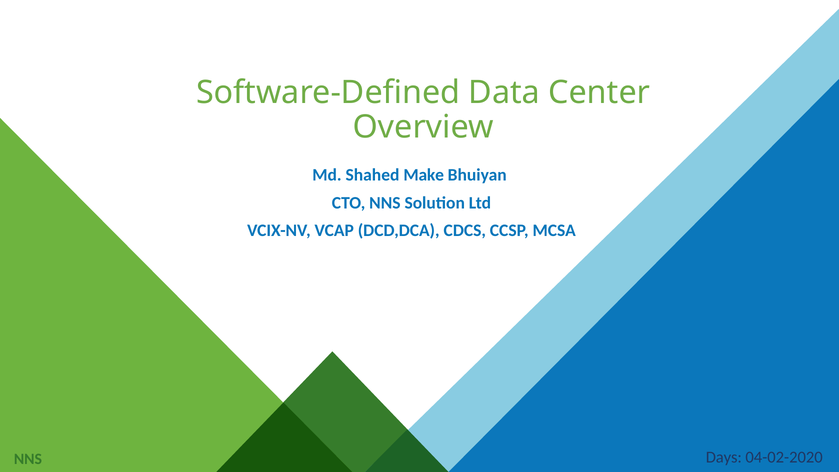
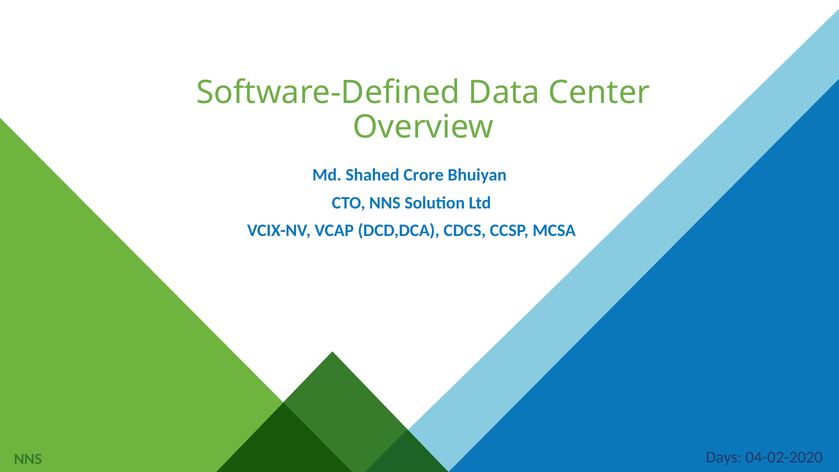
Make: Make -> Crore
